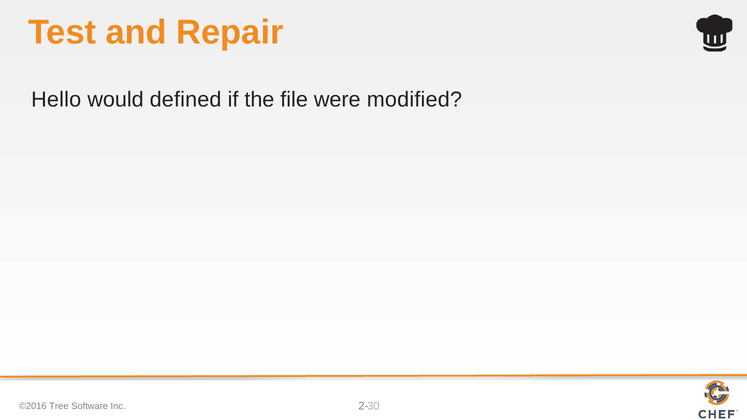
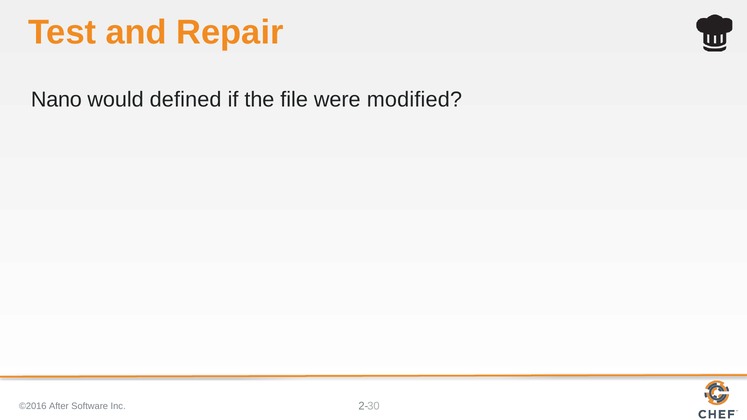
Hello: Hello -> Nano
Tree: Tree -> After
